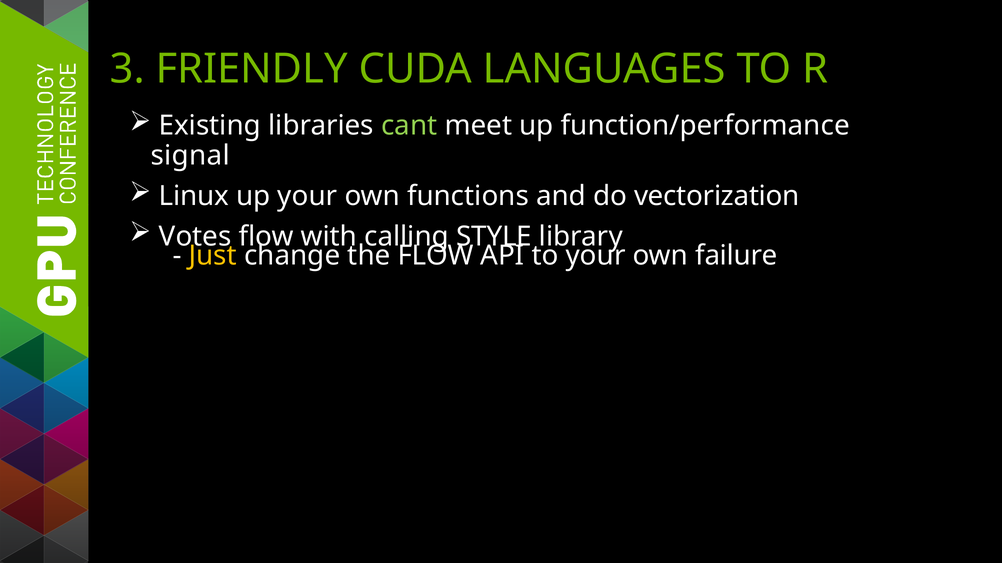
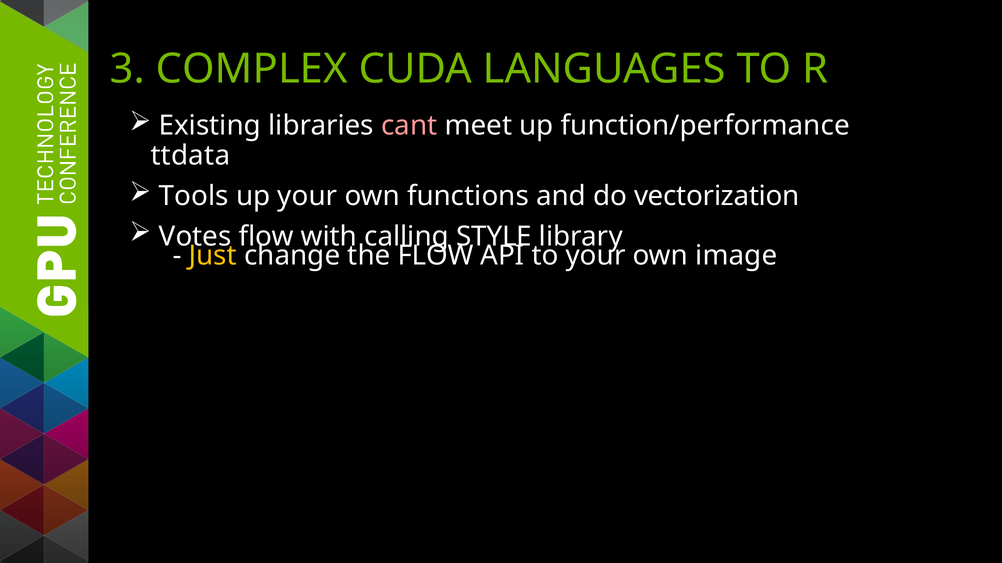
FRIENDLY: FRIENDLY -> COMPLEX
cant colour: light green -> pink
signal: signal -> ttdata
Linux: Linux -> Tools
failure: failure -> image
